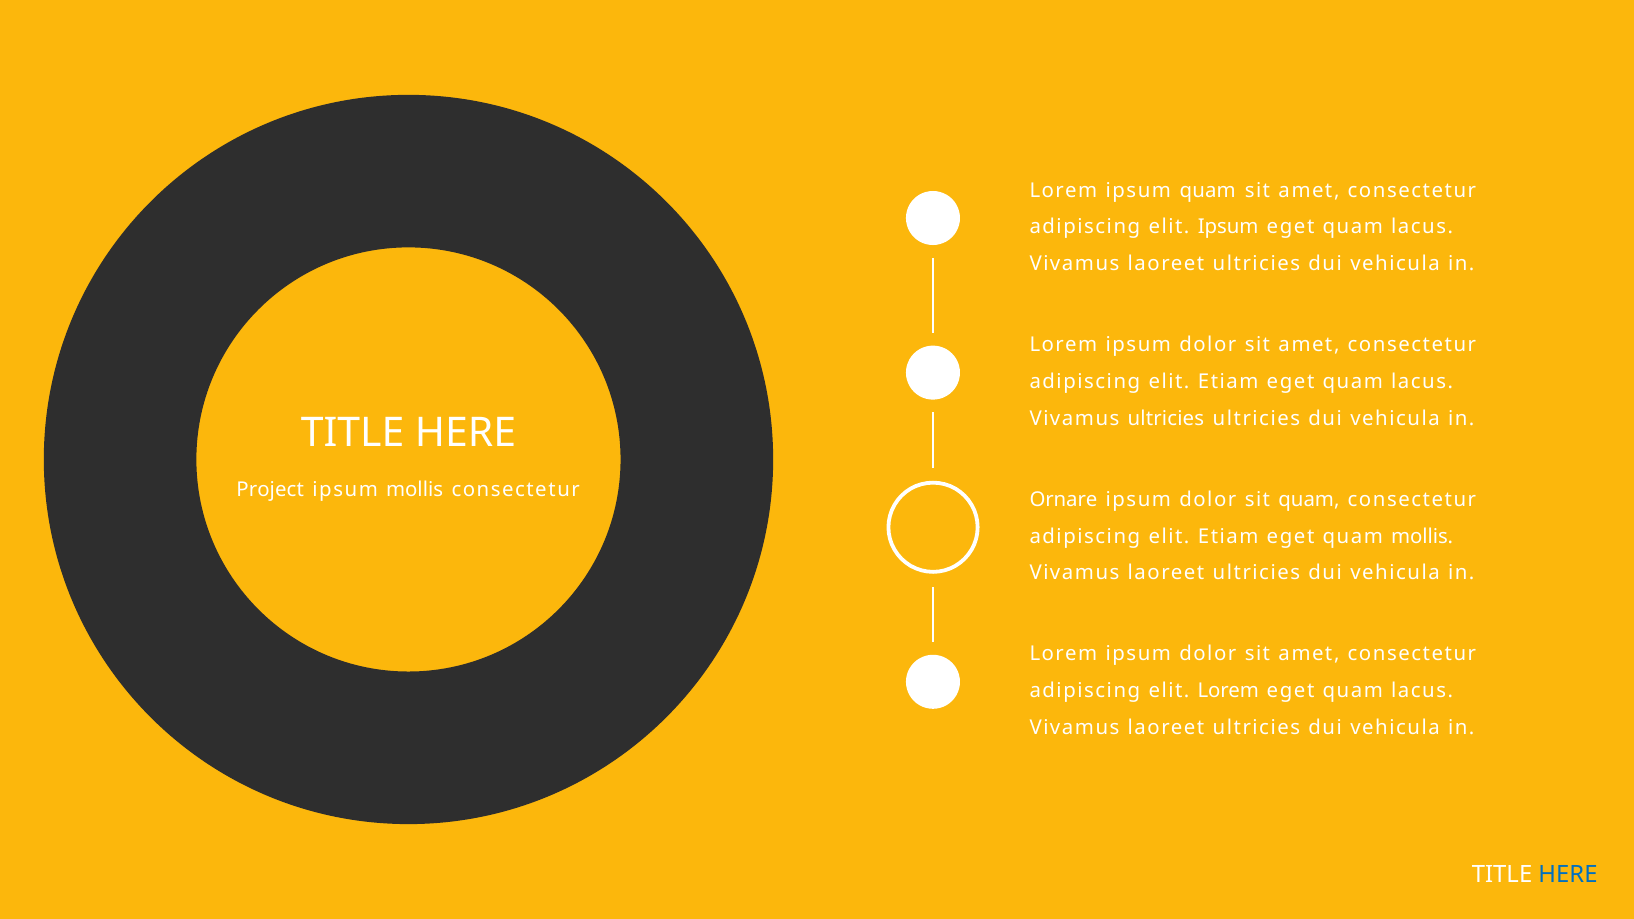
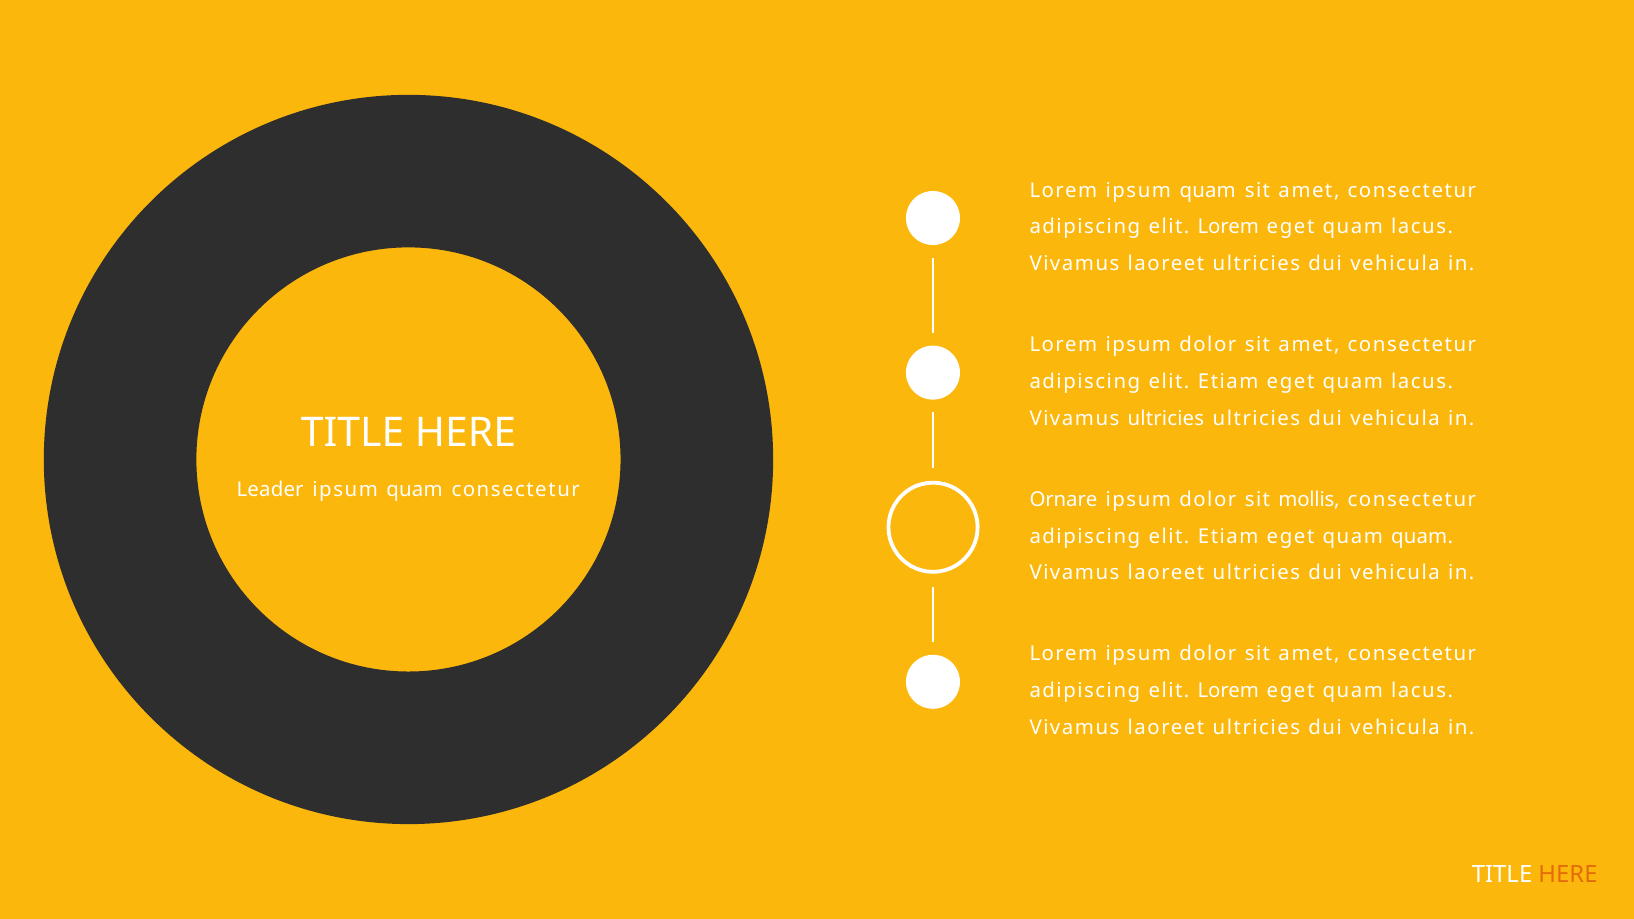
Ipsum at (1228, 227): Ipsum -> Lorem
Project: Project -> Leader
mollis at (415, 490): mollis -> quam
sit quam: quam -> mollis
quam mollis: mollis -> quam
HERE at (1568, 874) colour: blue -> orange
